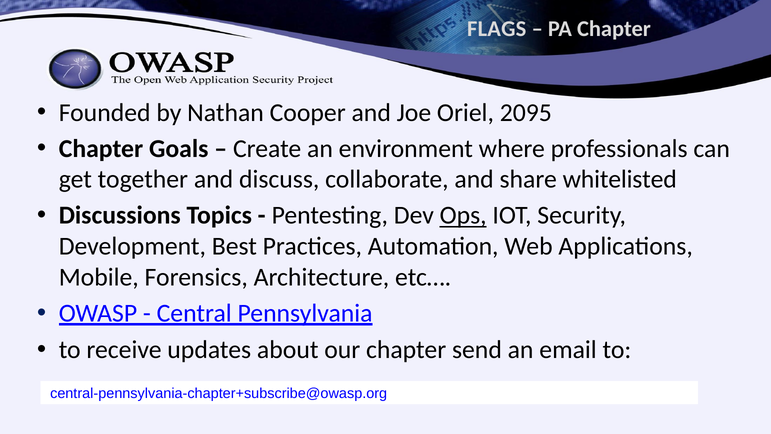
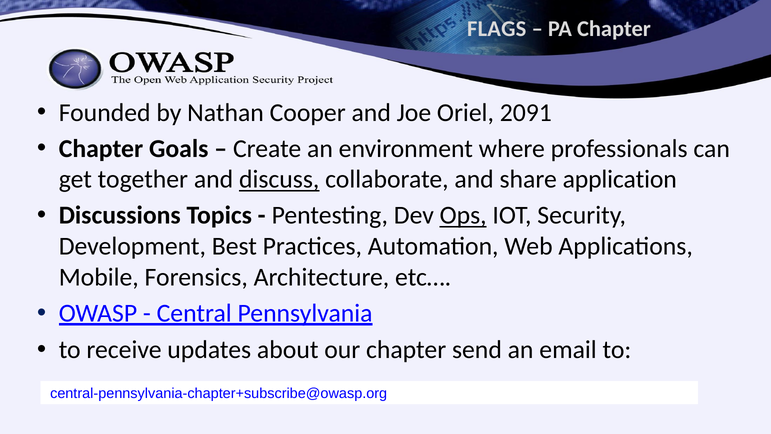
2095: 2095 -> 2091
discuss underline: none -> present
whitelisted: whitelisted -> application
